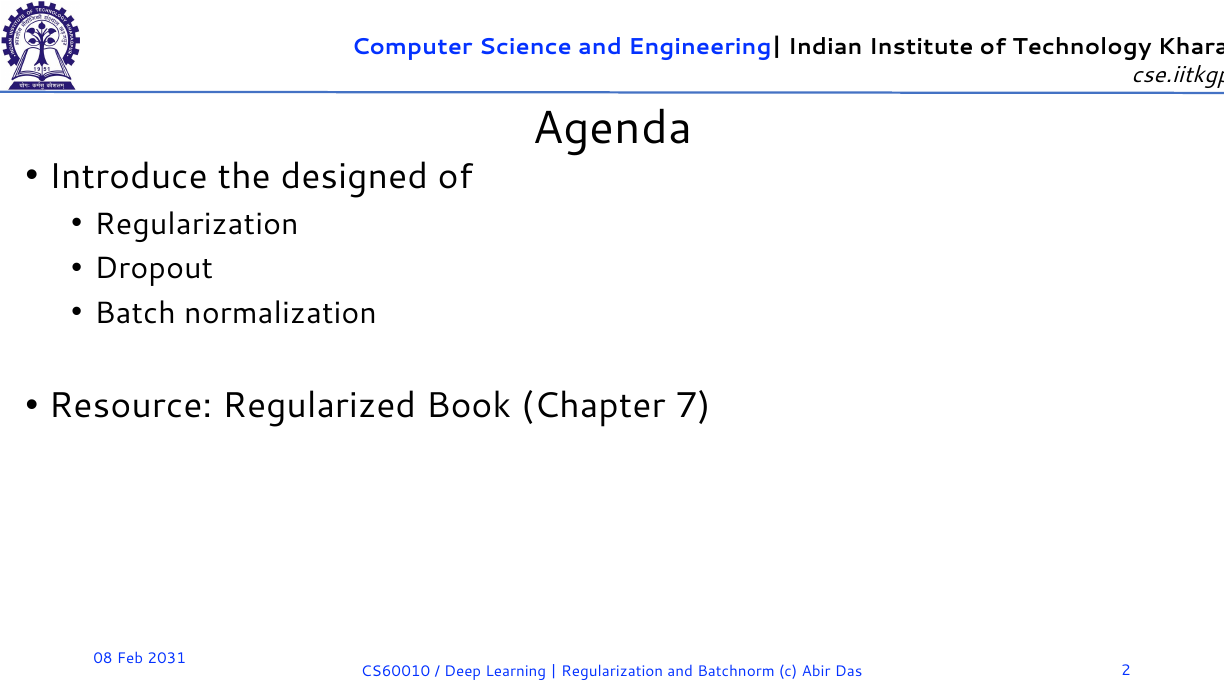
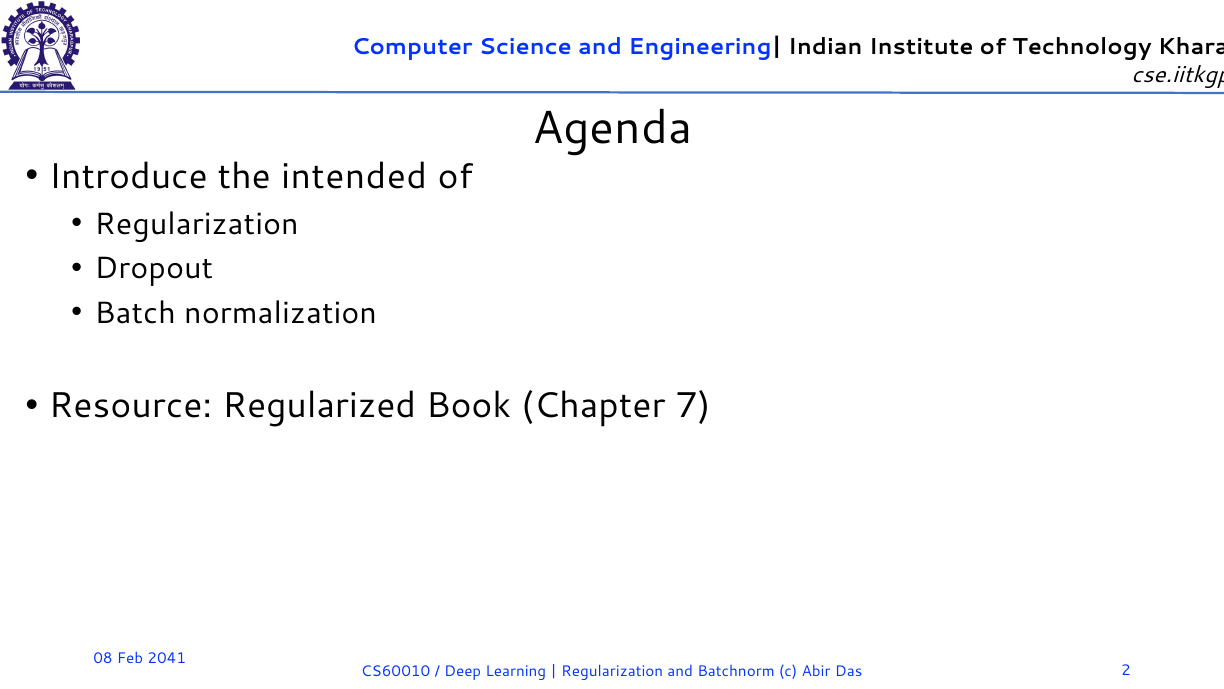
designed: designed -> intended
2031: 2031 -> 2041
